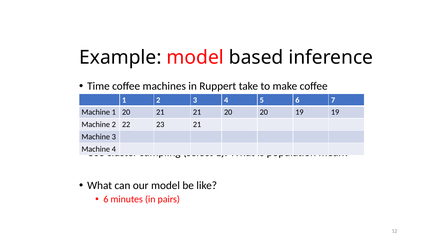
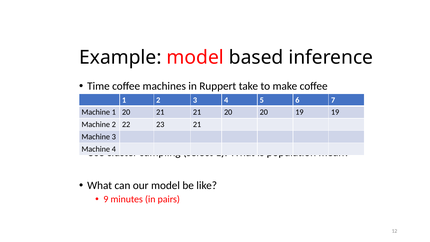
6 at (106, 199): 6 -> 9
